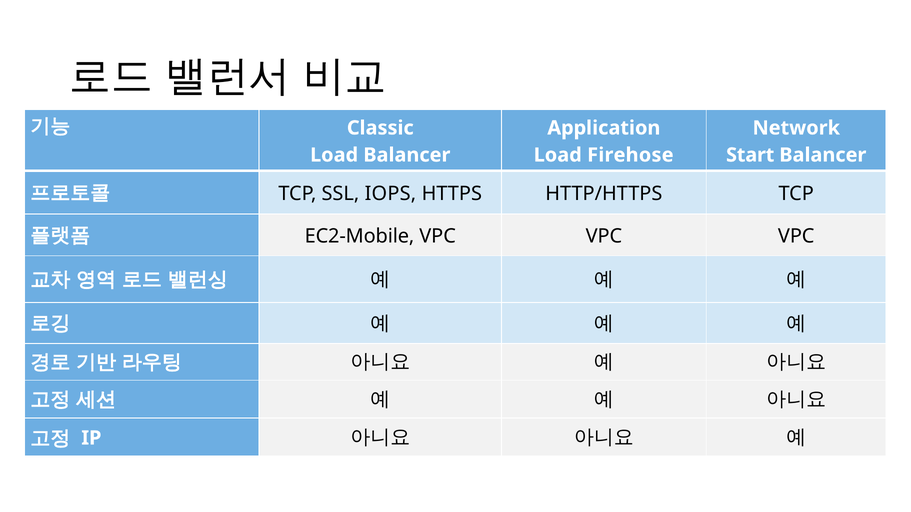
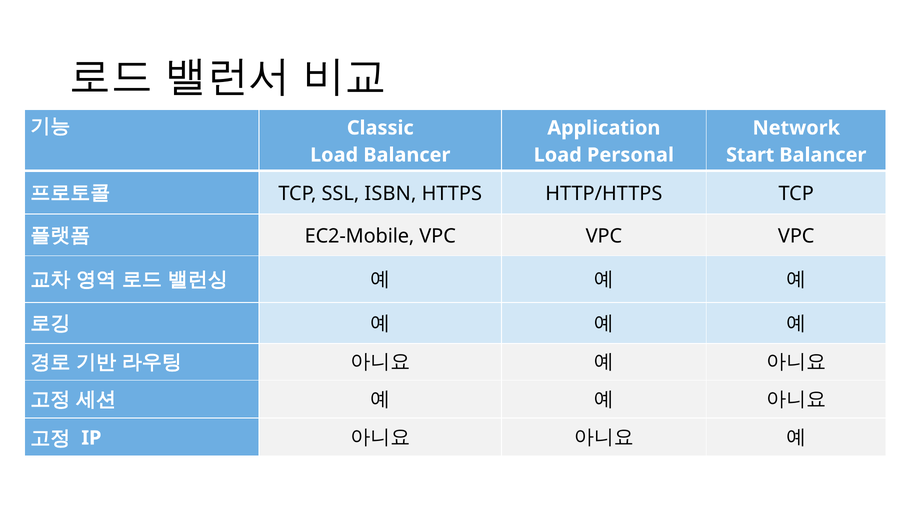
Firehose: Firehose -> Personal
IOPS: IOPS -> ISBN
